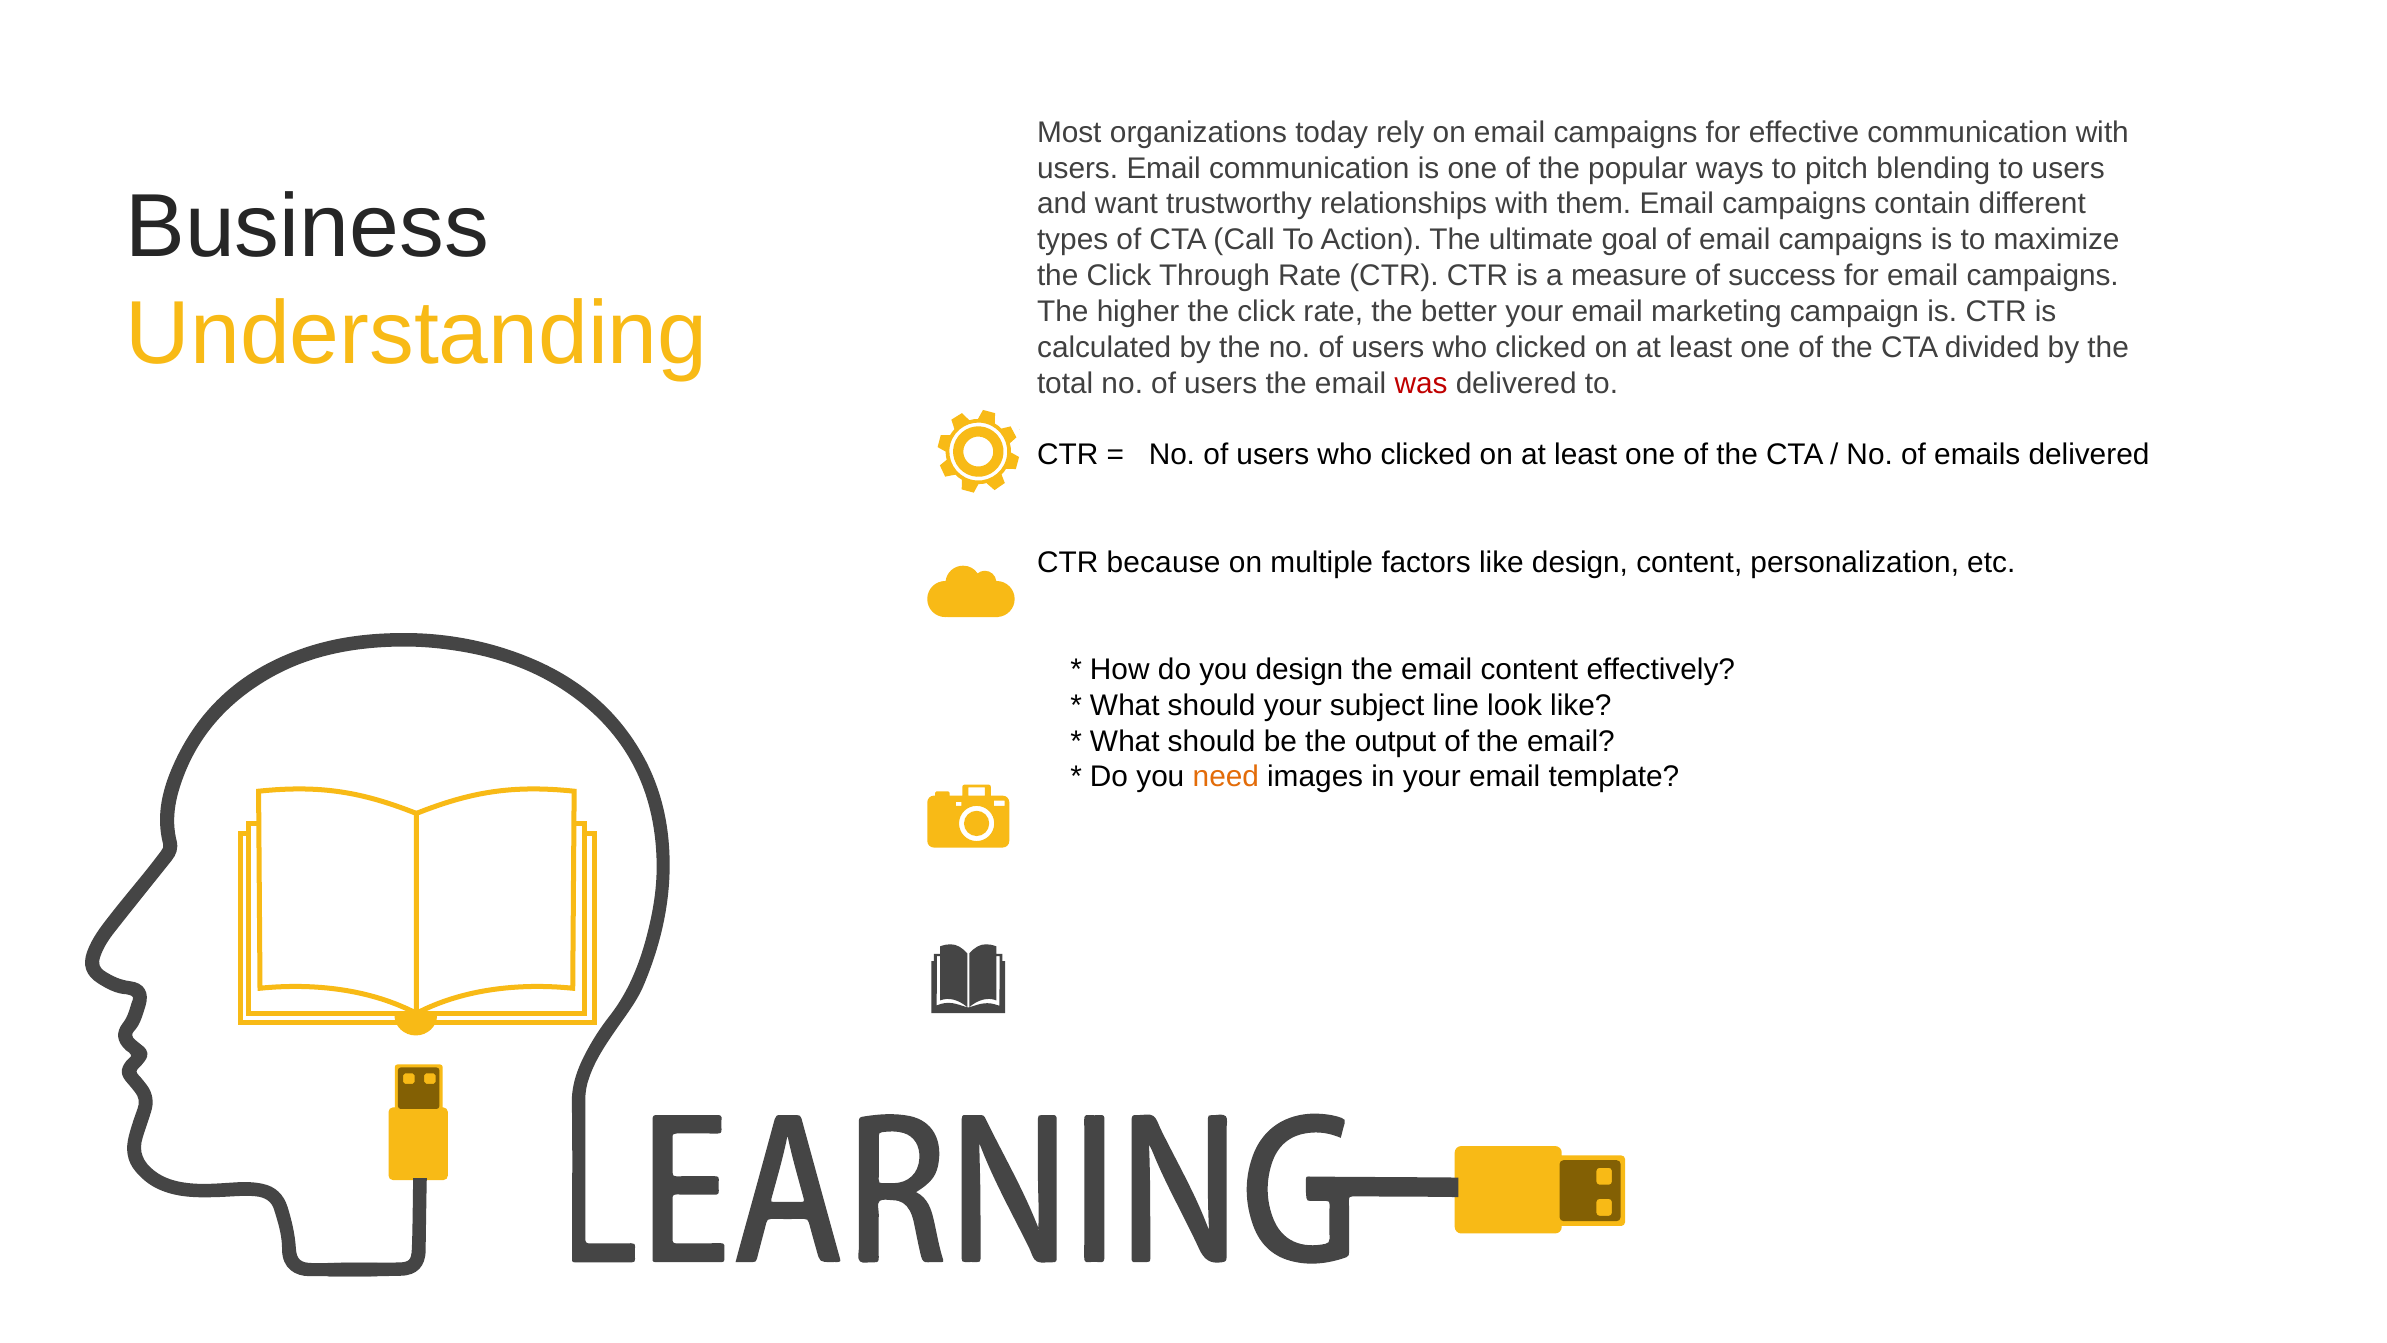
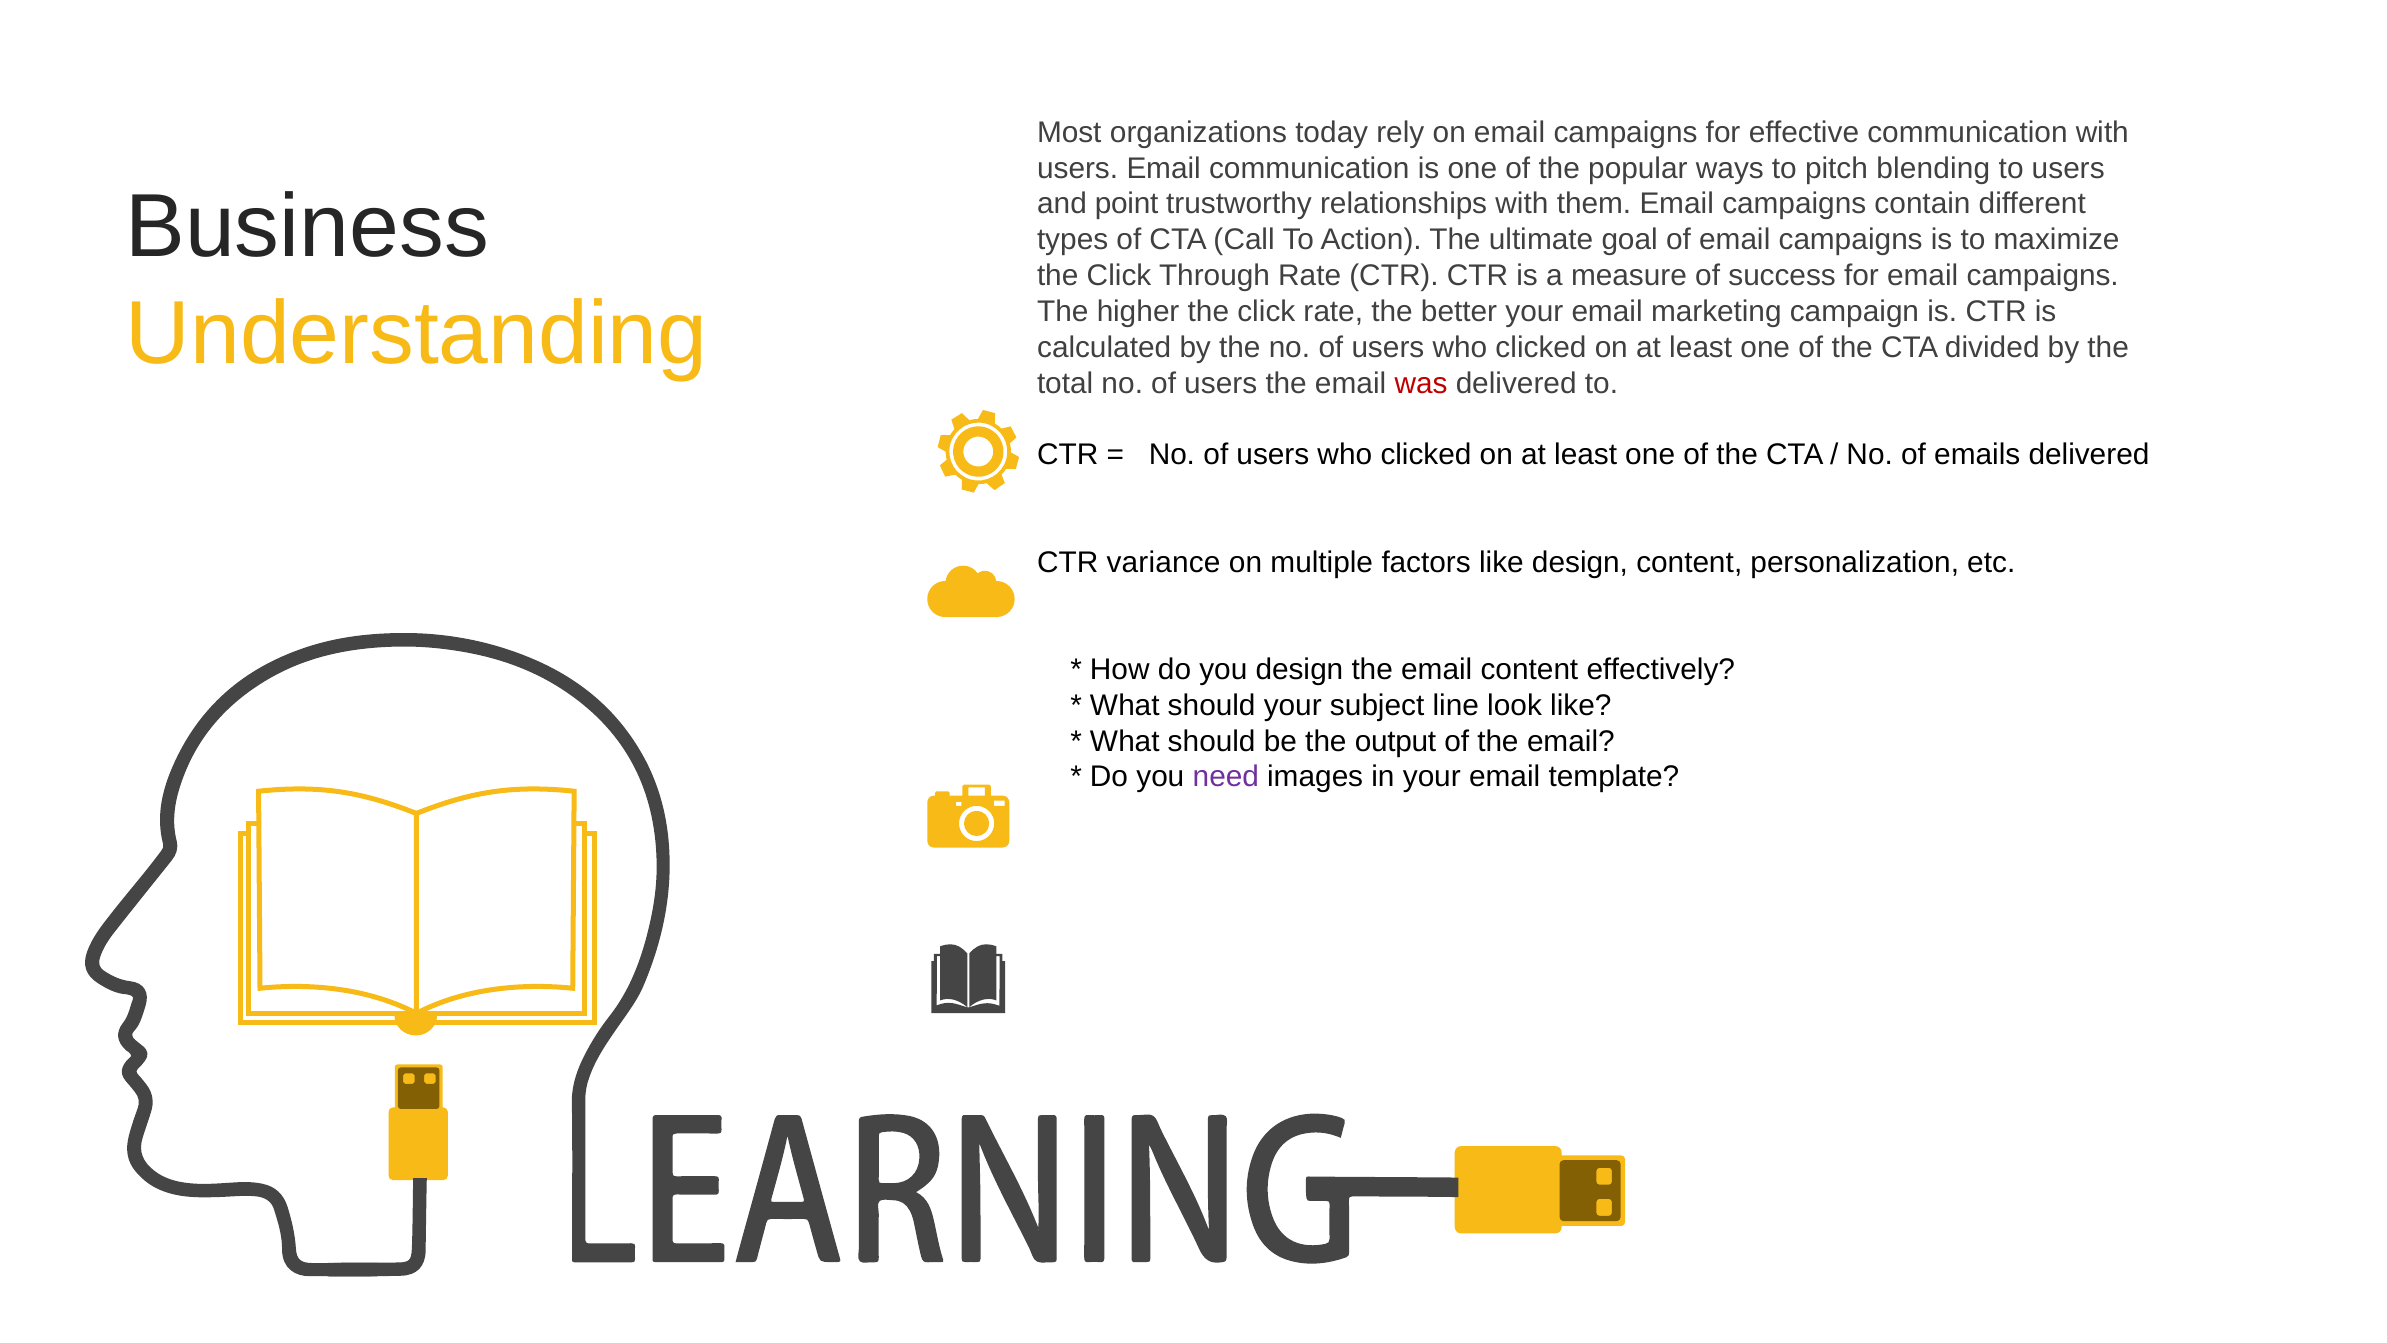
want: want -> point
because: because -> variance
need colour: orange -> purple
